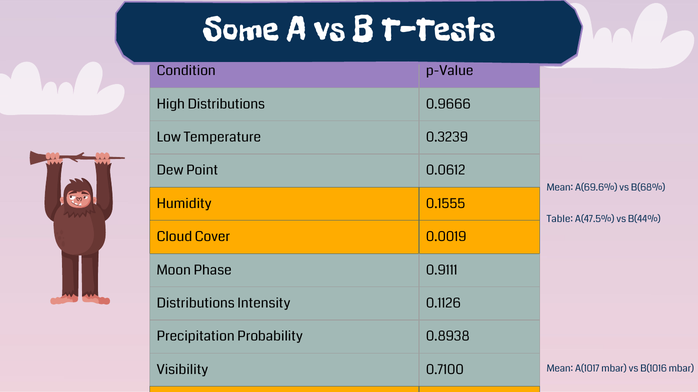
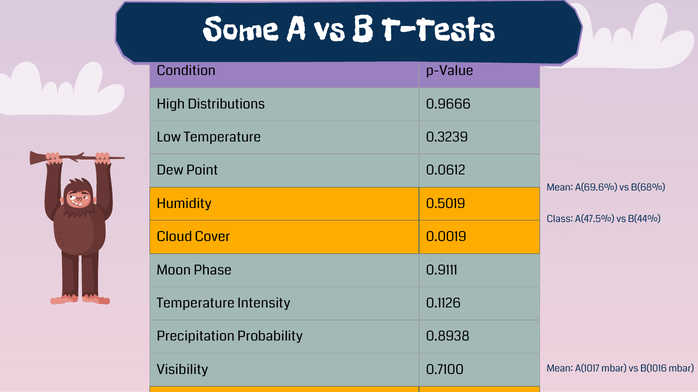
0.1555: 0.1555 -> 0.5019
Table: Table -> Class
Distributions at (196, 304): Distributions -> Temperature
